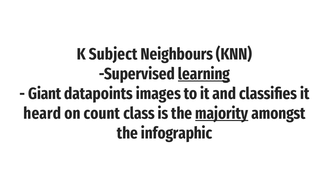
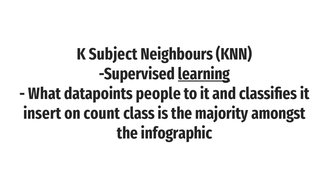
Giant: Giant -> What
images: images -> people
heard: heard -> insert
majority underline: present -> none
